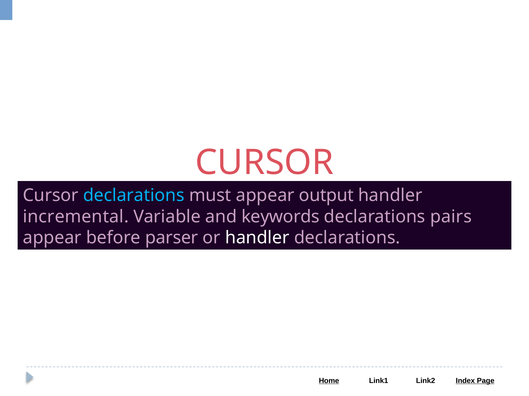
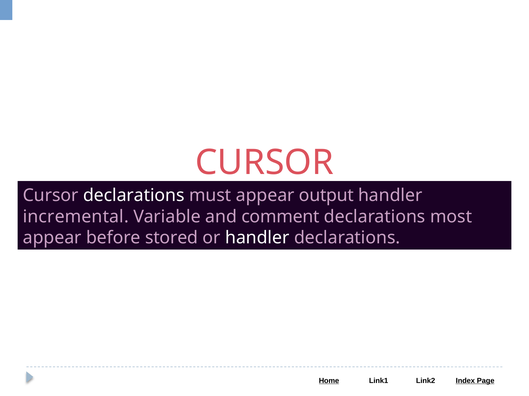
declarations at (134, 196) colour: light blue -> white
keywords: keywords -> comment
pairs: pairs -> most
parser: parser -> stored
